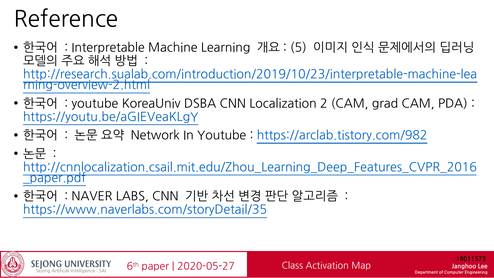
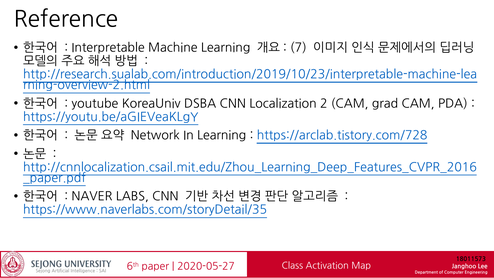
5: 5 -> 7
In Youtube: Youtube -> Learning
https://arclab.tistory.com/982: https://arclab.tistory.com/982 -> https://arclab.tistory.com/728
